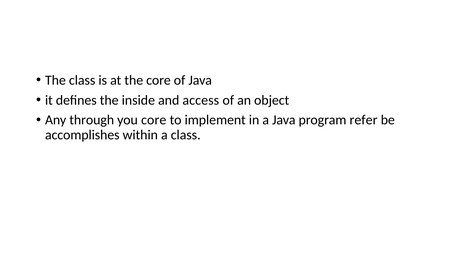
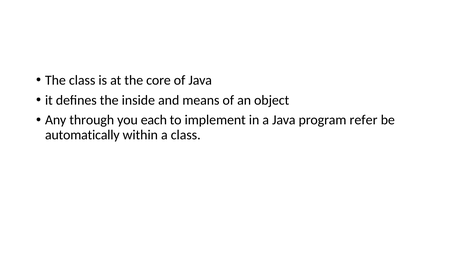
access: access -> means
you core: core -> each
accomplishes: accomplishes -> automatically
